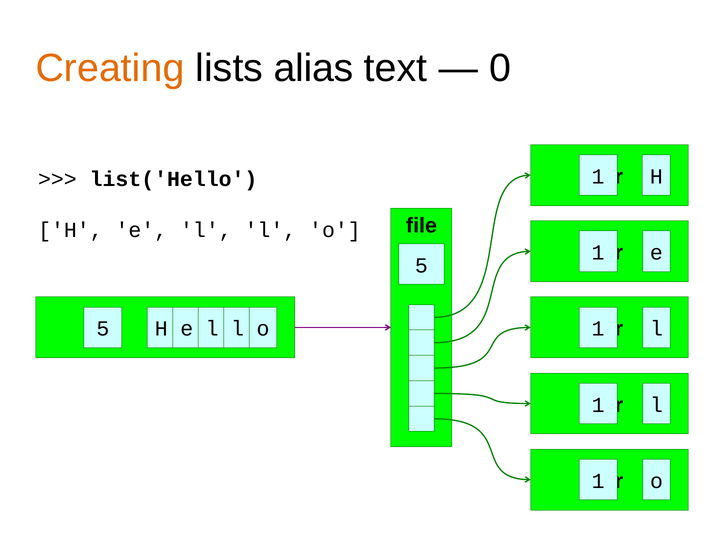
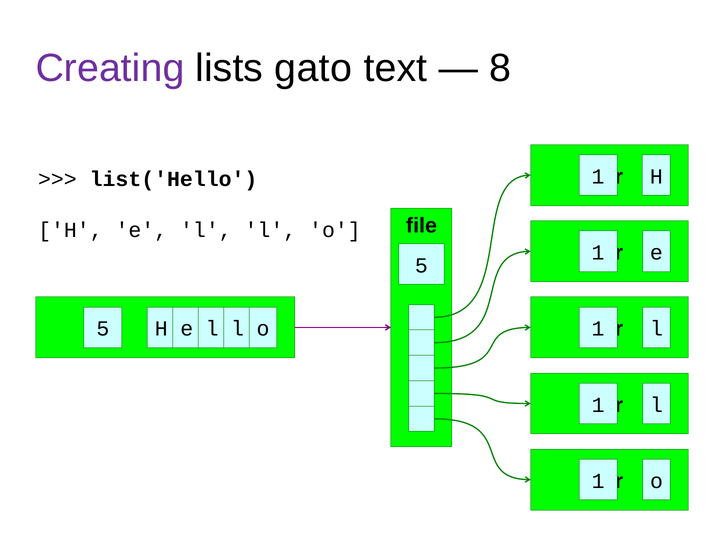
Creating colour: orange -> purple
alias: alias -> gato
0: 0 -> 8
